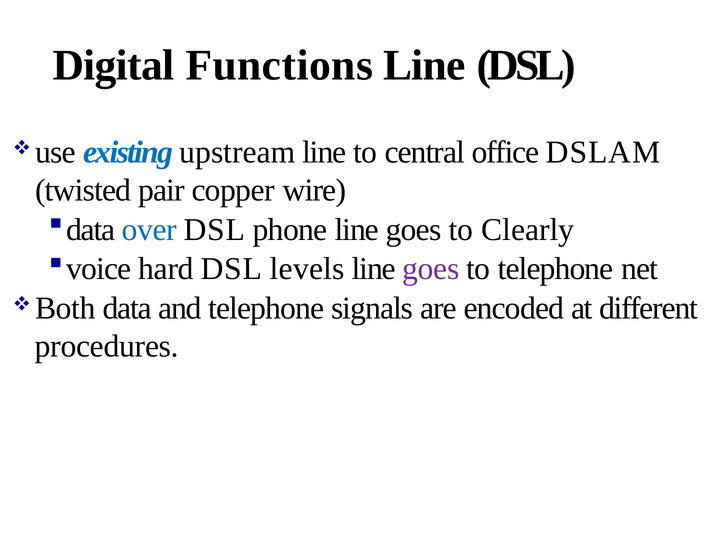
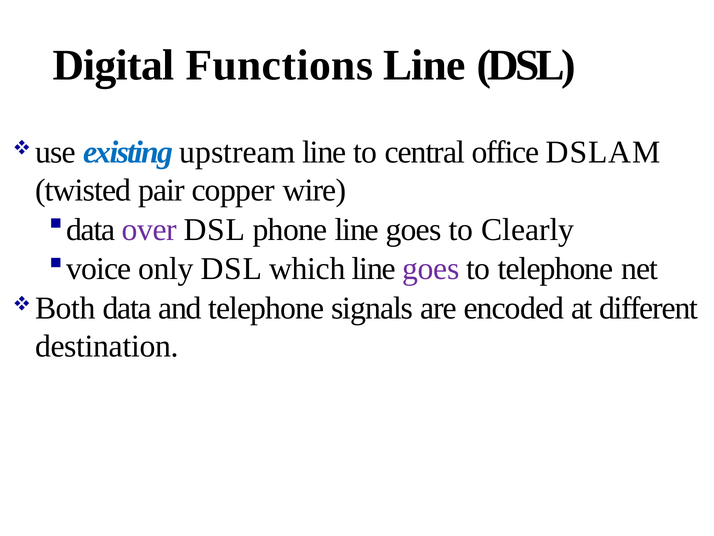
over colour: blue -> purple
hard: hard -> only
levels: levels -> which
procedures: procedures -> destination
